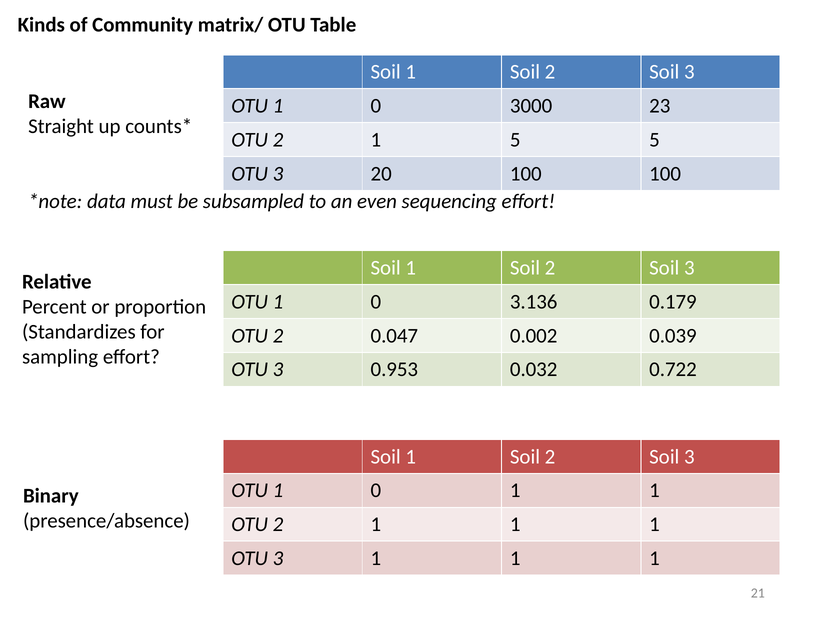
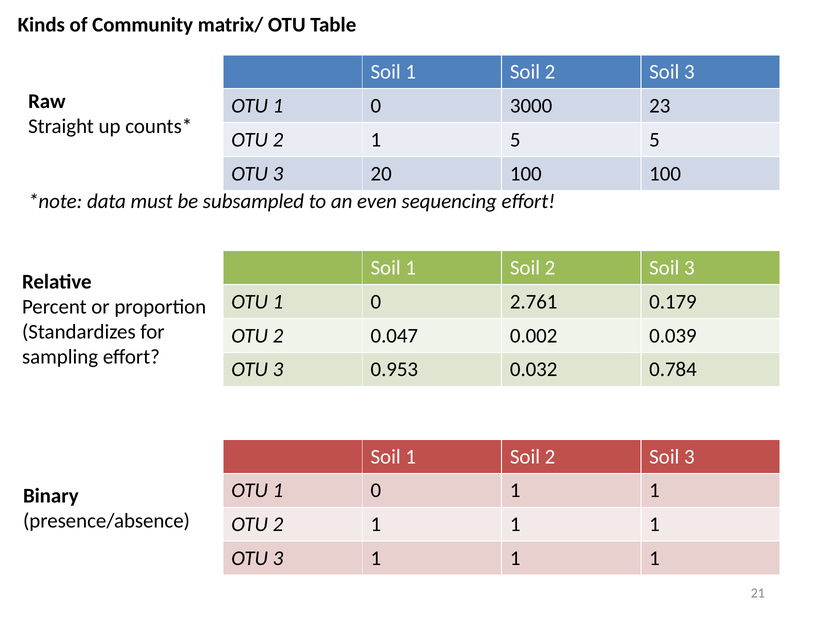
3.136: 3.136 -> 2.761
0.722: 0.722 -> 0.784
